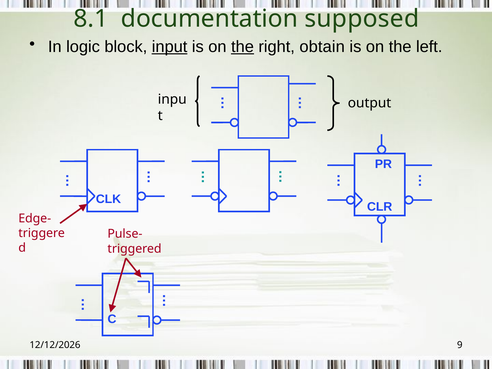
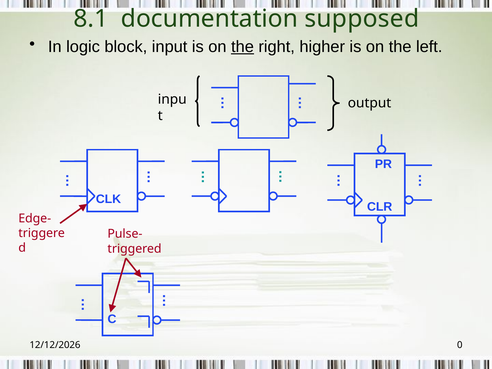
input underline: present -> none
obtain: obtain -> higher
9: 9 -> 0
